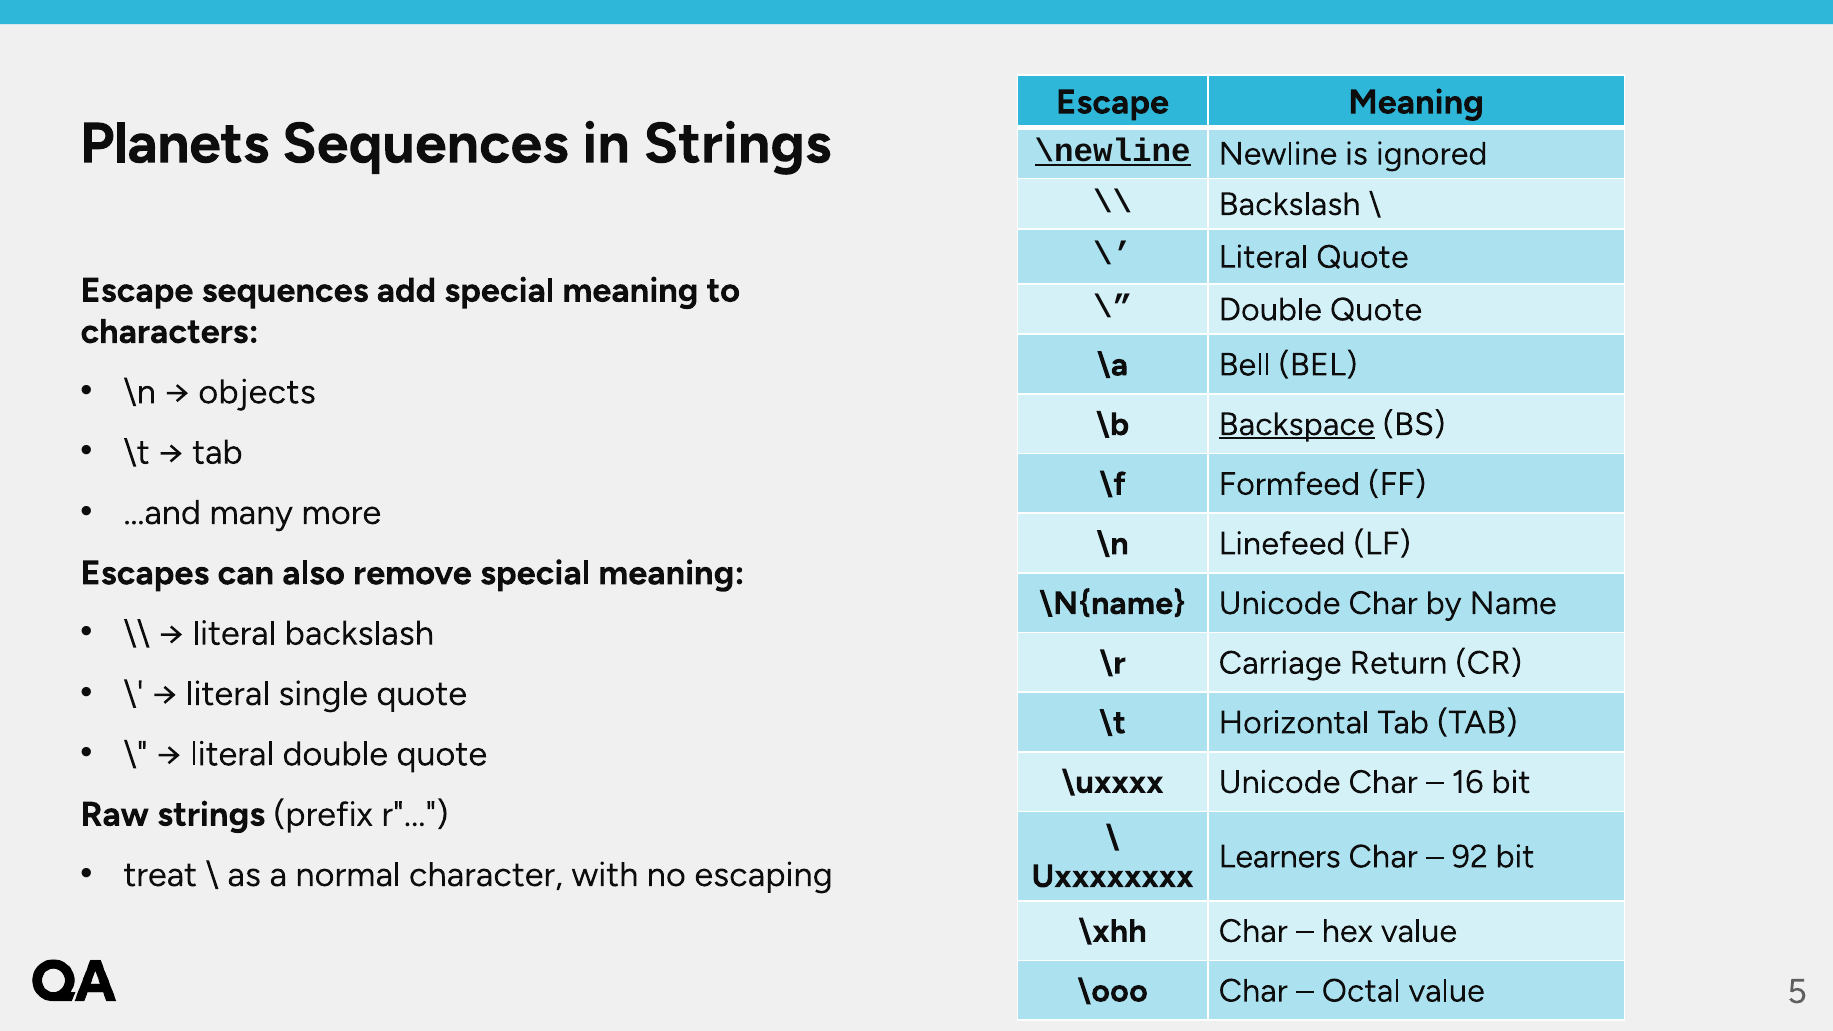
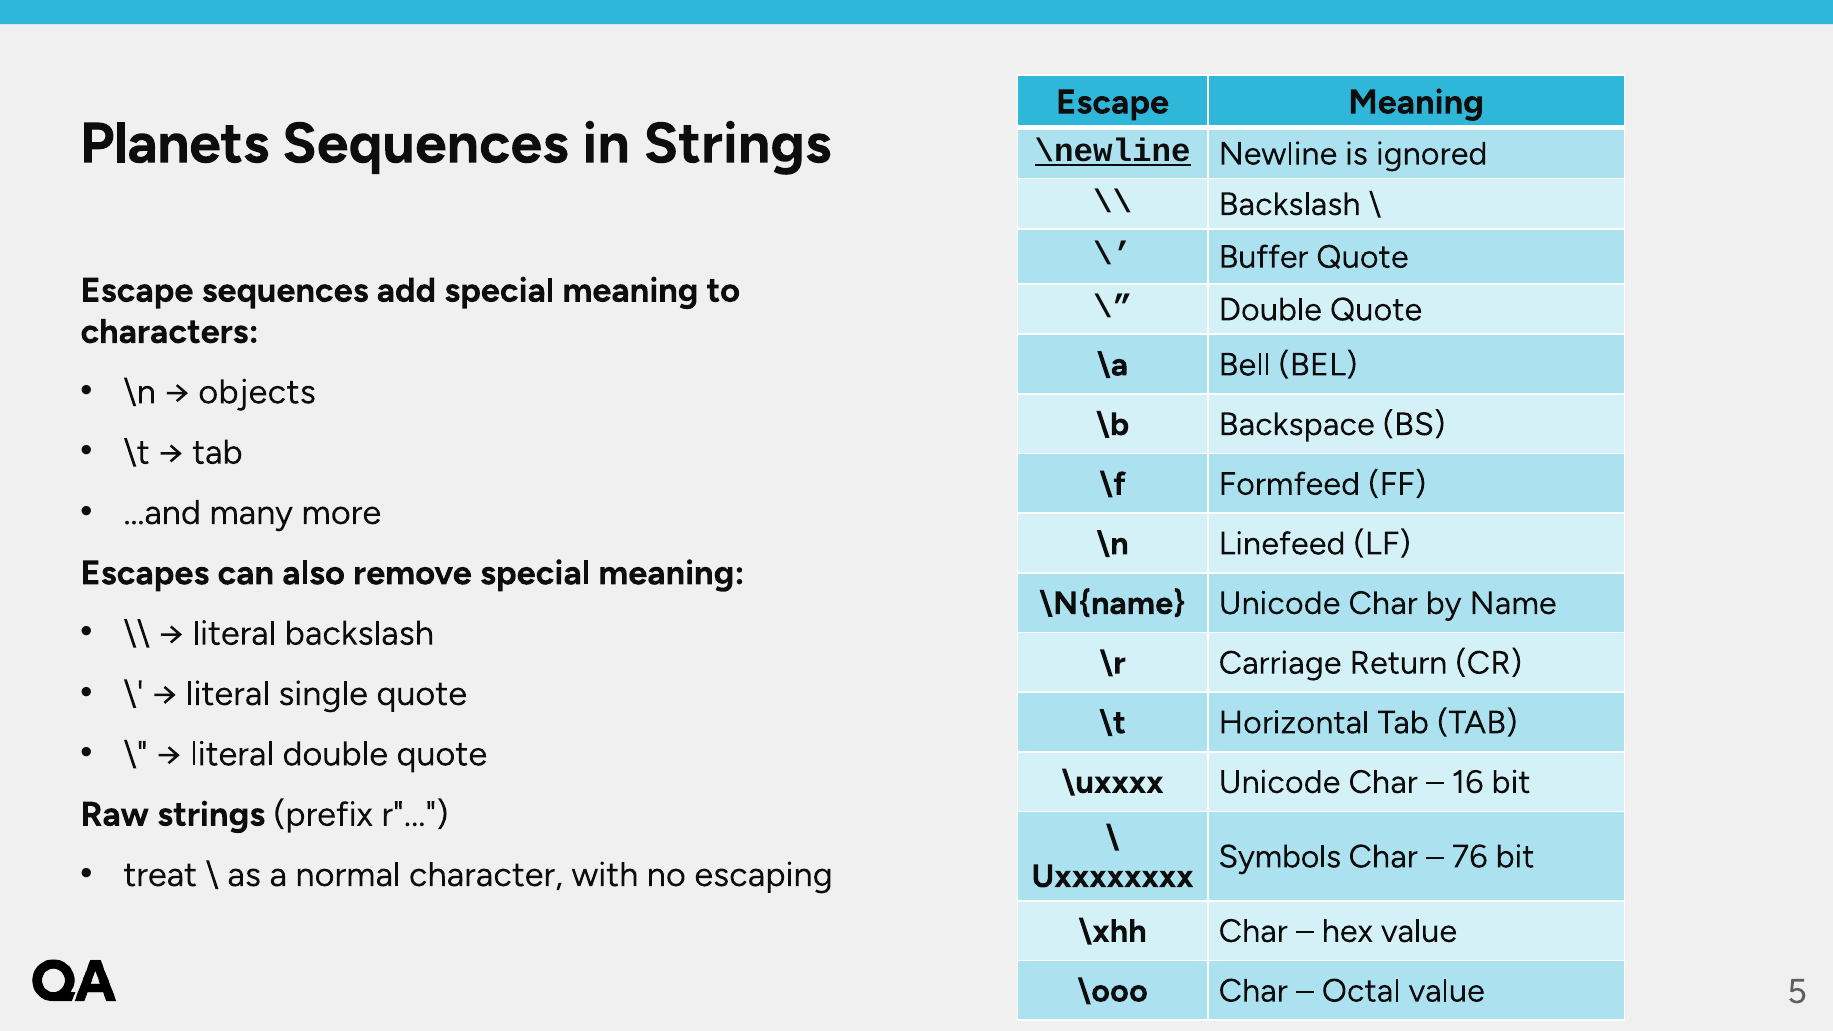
Literal at (1263, 257): Literal -> Buffer
Backspace underline: present -> none
Learners: Learners -> Symbols
92: 92 -> 76
